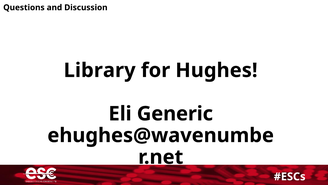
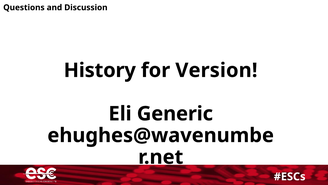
Library: Library -> History
Hughes: Hughes -> Version
